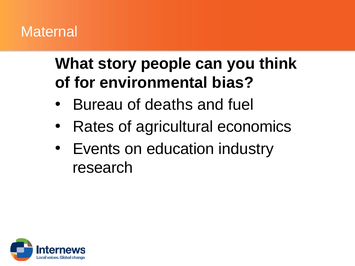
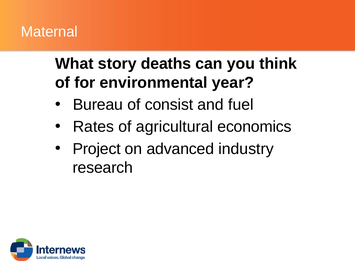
people: people -> deaths
bias: bias -> year
deaths: deaths -> consist
Events: Events -> Project
education: education -> advanced
